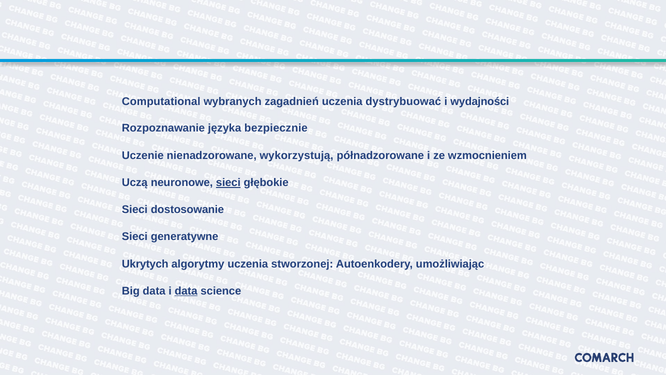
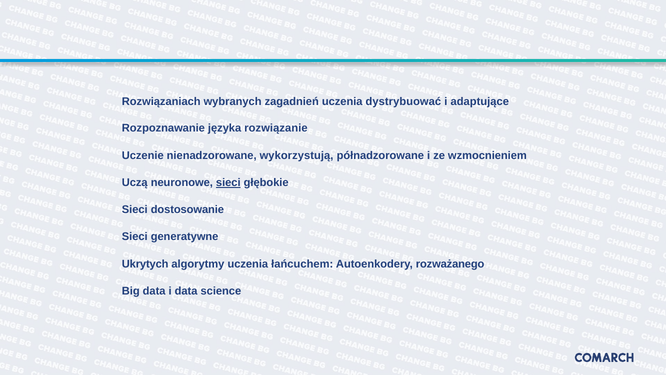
Computational: Computational -> Rozwiązaniach
wydajności: wydajności -> adaptujące
bezpiecznie: bezpiecznie -> rozwiązanie
stworzonej: stworzonej -> łańcuchem
umożliwiając: umożliwiając -> rozważanego
data at (186, 291) underline: present -> none
